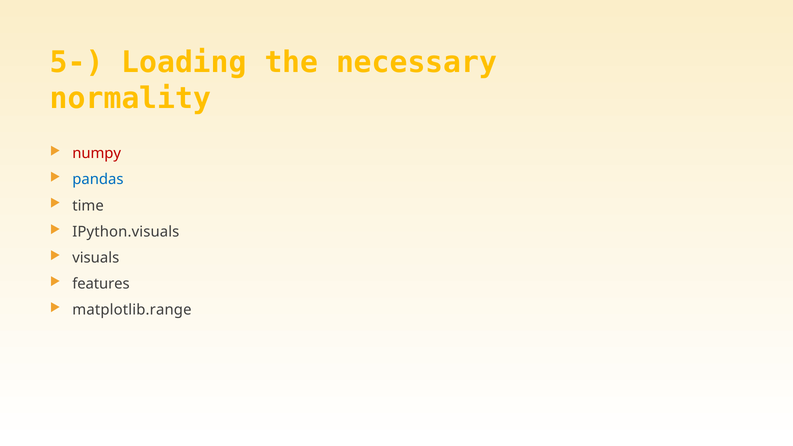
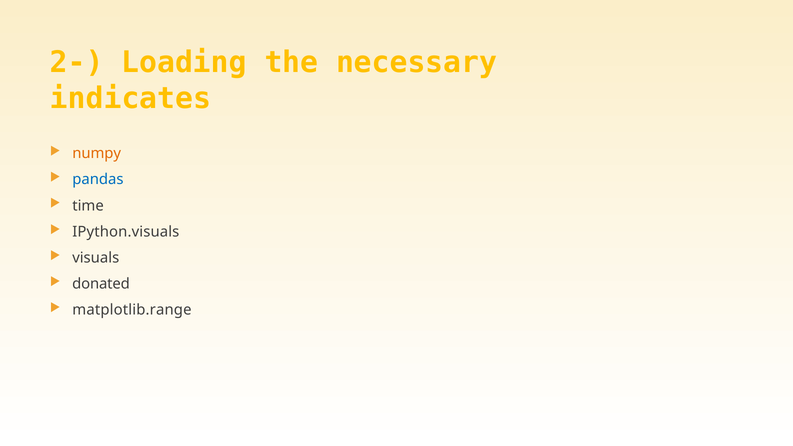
5-: 5- -> 2-
normality: normality -> indicates
numpy colour: red -> orange
features: features -> donated
